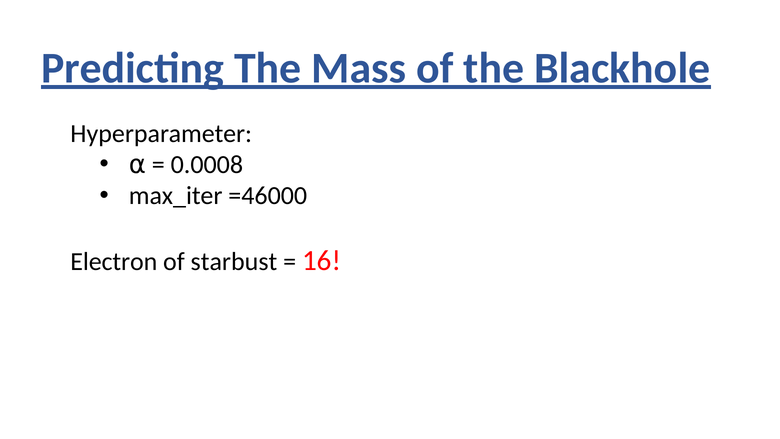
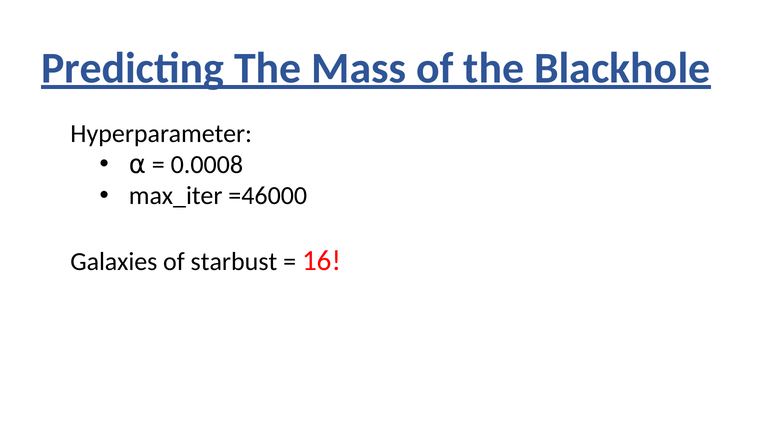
Electron: Electron -> Galaxies
